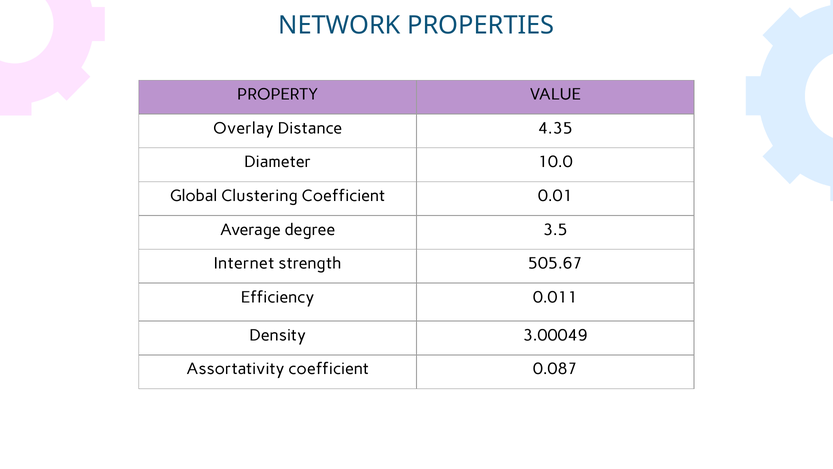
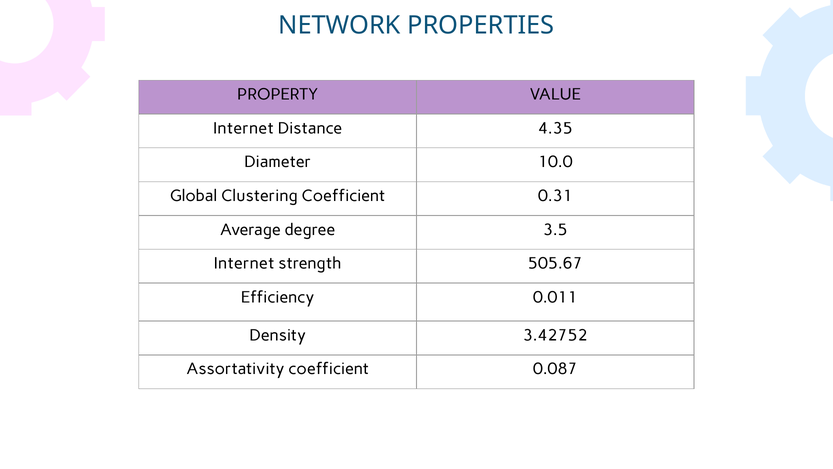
Overlay at (243, 128): Overlay -> Internet
0.01: 0.01 -> 0.31
3.00049: 3.00049 -> 3.42752
